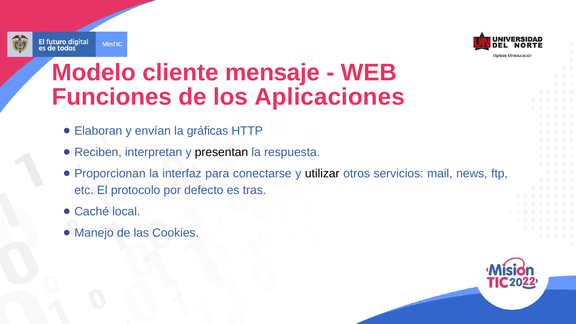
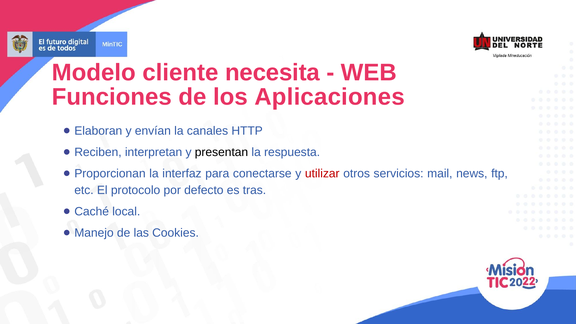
mensaje: mensaje -> necesita
gráficas: gráficas -> canales
utilizar colour: black -> red
